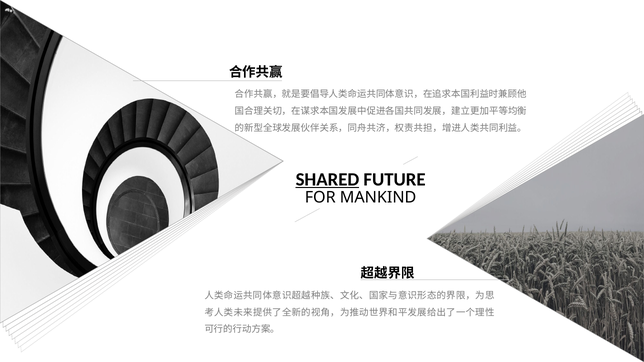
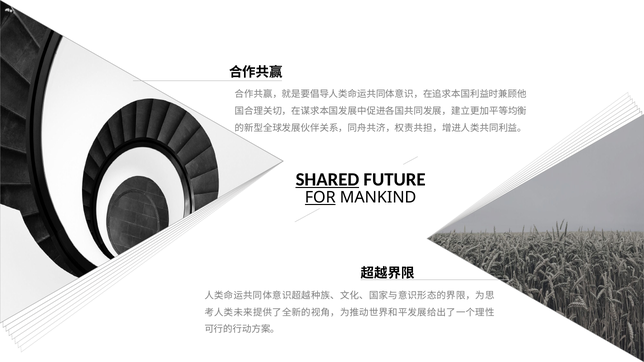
FOR underline: none -> present
